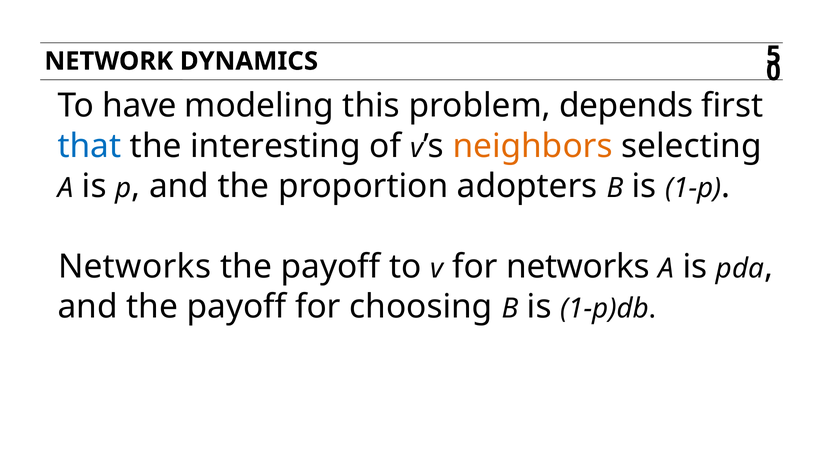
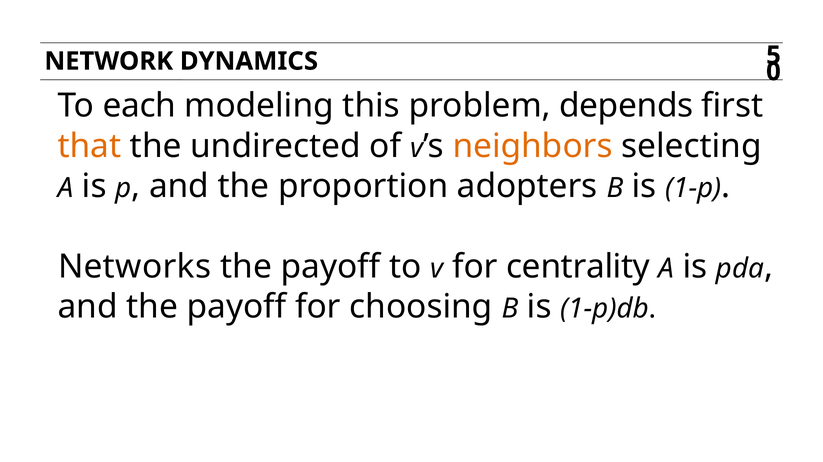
have: have -> each
that colour: blue -> orange
interesting: interesting -> undirected
for networks: networks -> centrality
